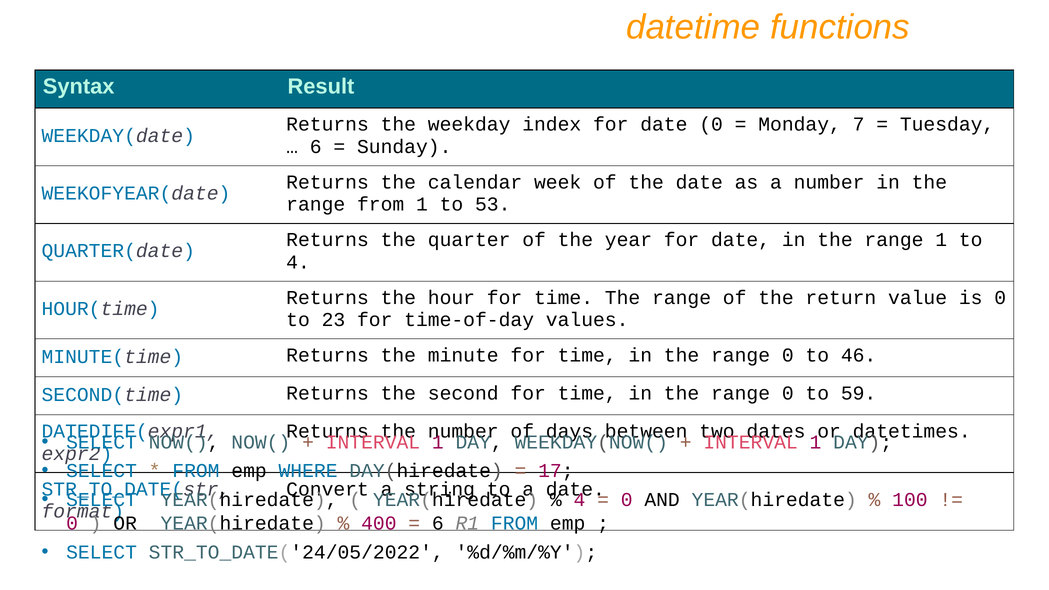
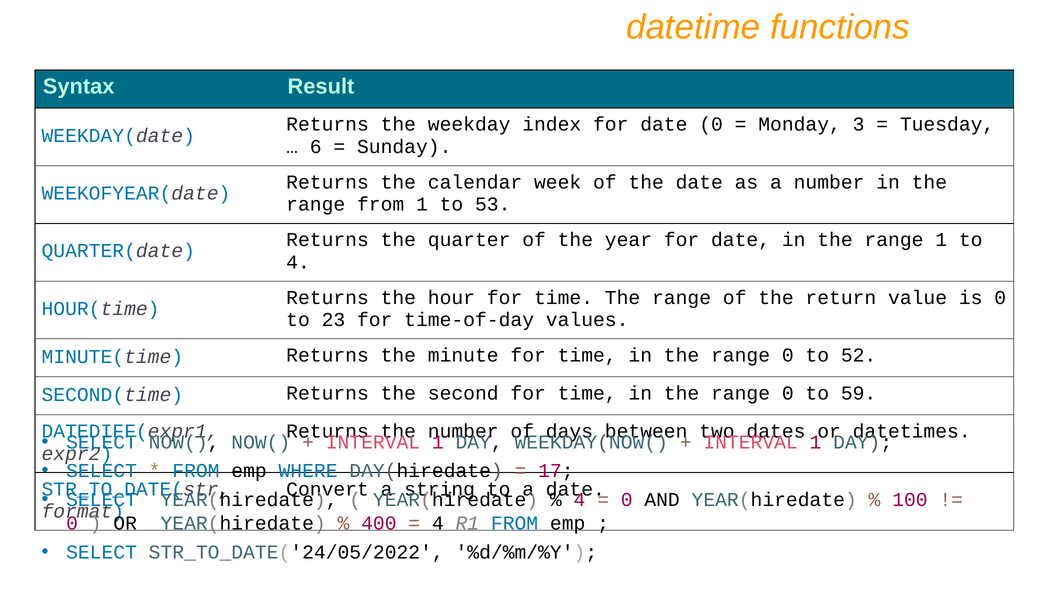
7: 7 -> 3
46: 46 -> 52
6 at (438, 523): 6 -> 4
